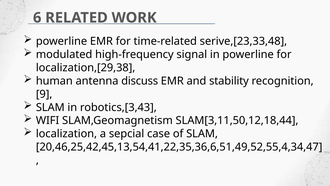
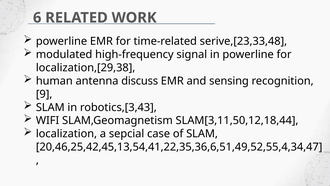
stability: stability -> sensing
